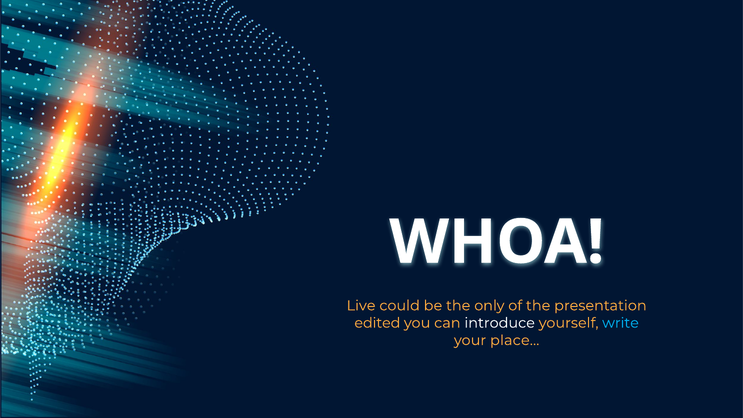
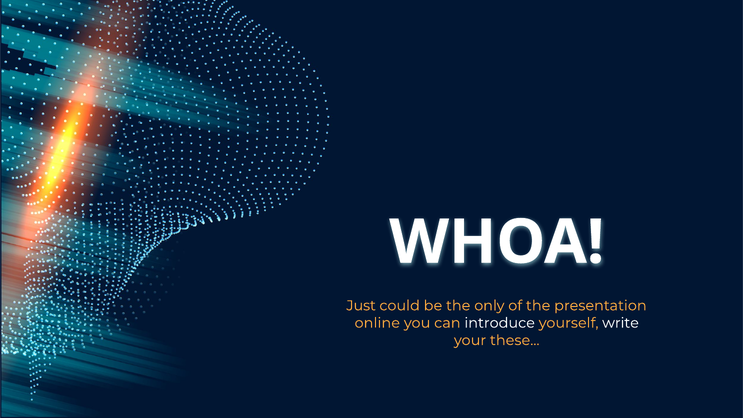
Live: Live -> Just
edited: edited -> online
write colour: light blue -> white
place: place -> these
